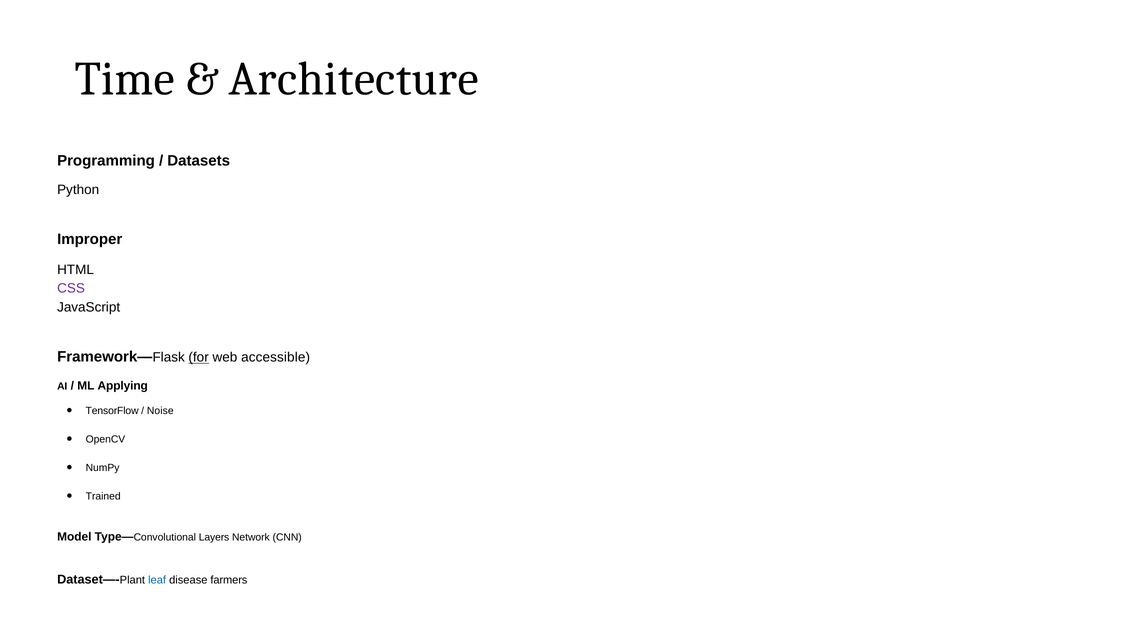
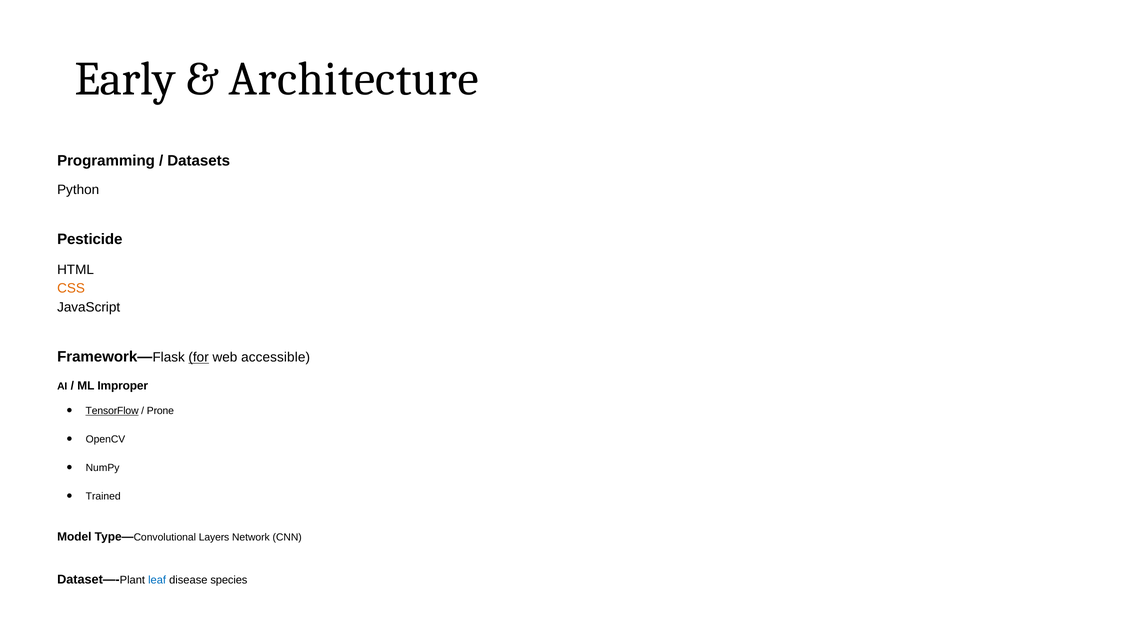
Time: Time -> Early
Improper: Improper -> Pesticide
CSS colour: purple -> orange
Applying: Applying -> Improper
TensorFlow underline: none -> present
Noise: Noise -> Prone
farmers: farmers -> species
